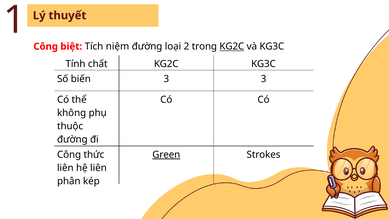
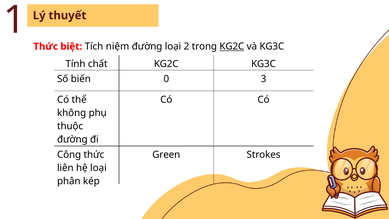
Công at (46, 46): Công -> Thức
biến 3: 3 -> 0
Green underline: present -> none
hệ liên: liên -> loại
